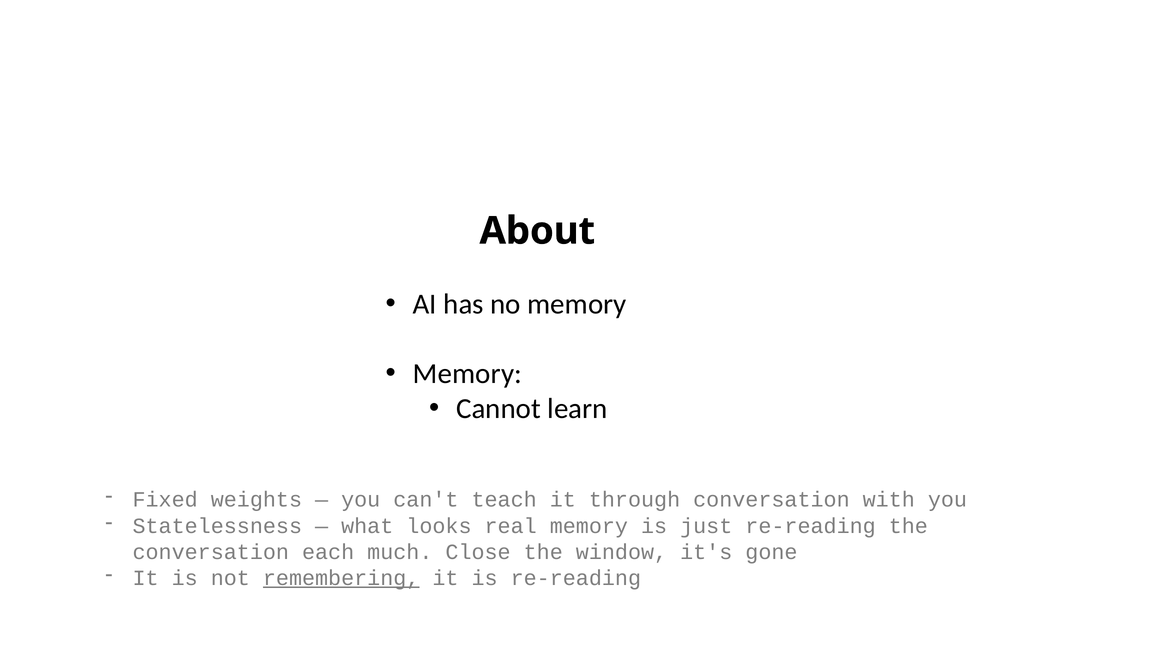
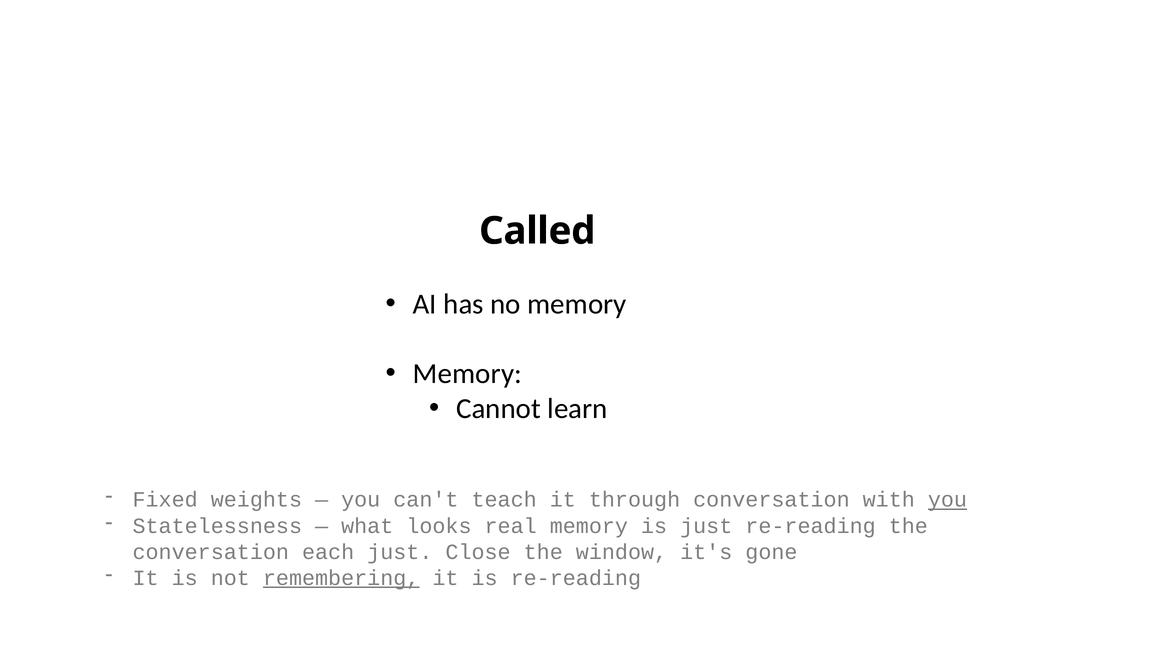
About: About -> Called
you at (947, 500) underline: none -> present
each much: much -> just
